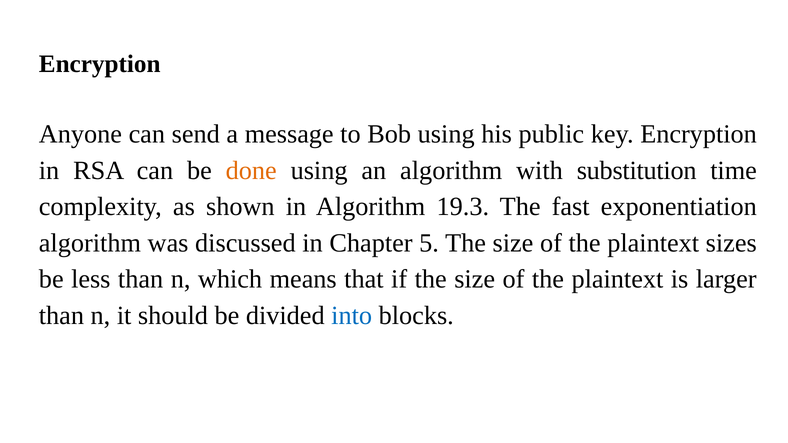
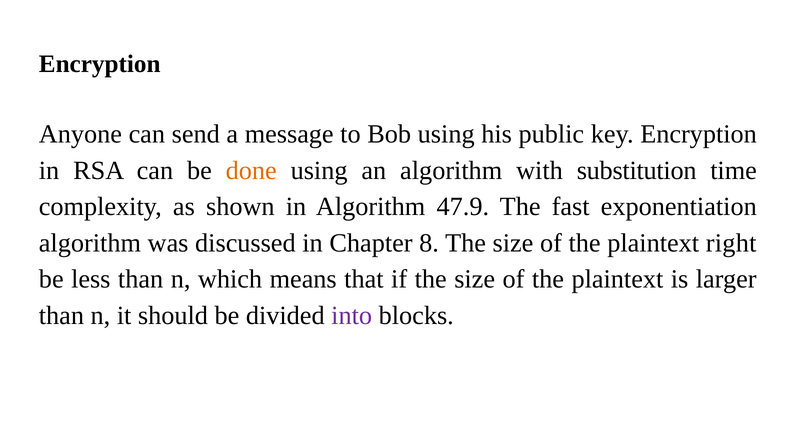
19.3: 19.3 -> 47.9
5: 5 -> 8
sizes: sizes -> right
into colour: blue -> purple
